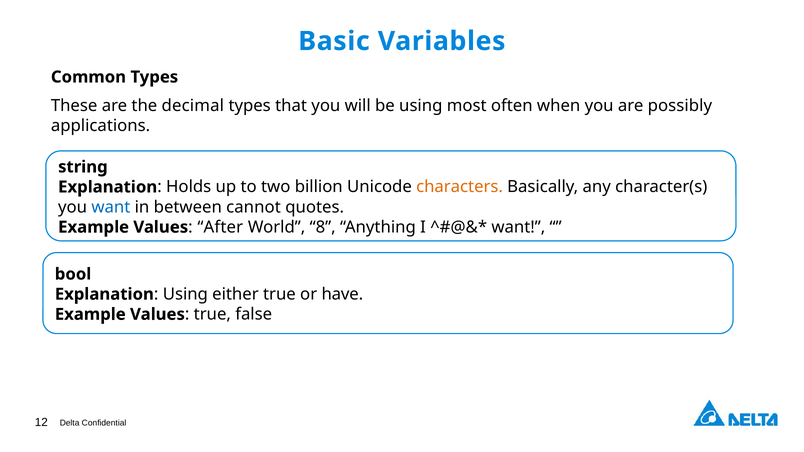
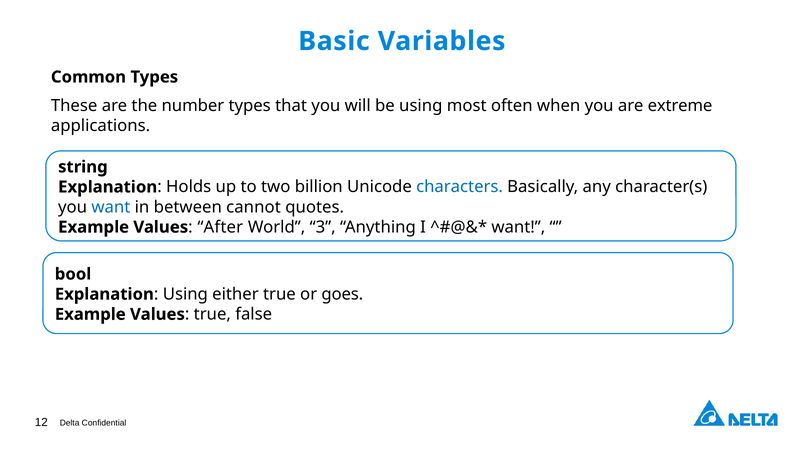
decimal: decimal -> number
possibly: possibly -> extreme
characters colour: orange -> blue
8: 8 -> 3
have: have -> goes
